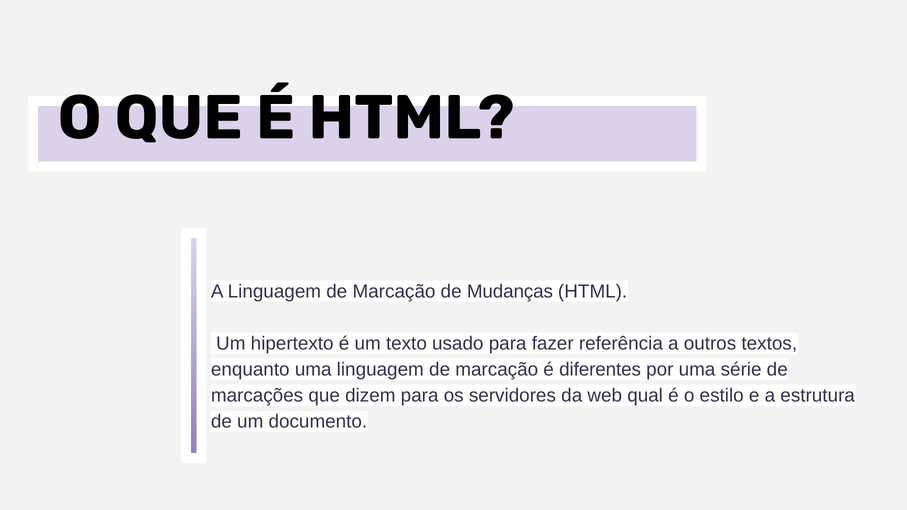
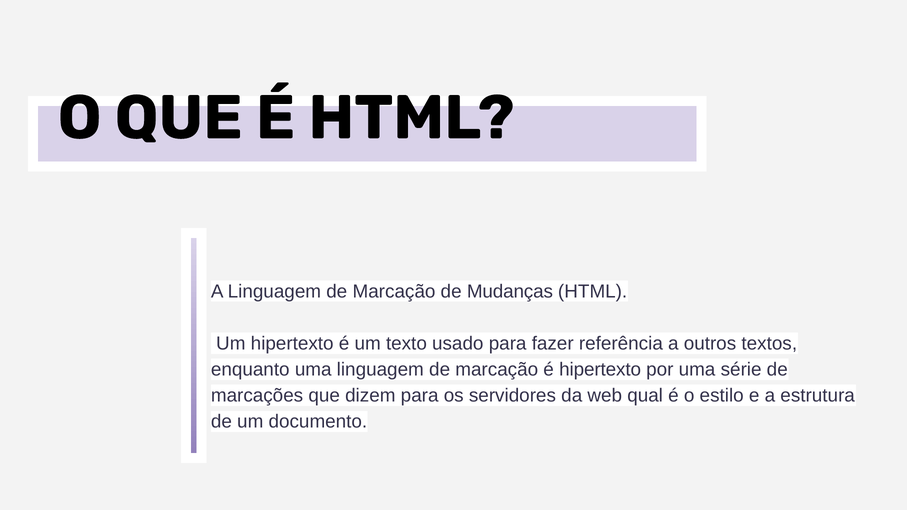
é diferentes: diferentes -> hipertexto
